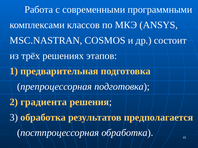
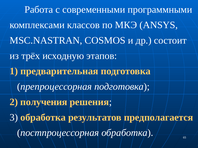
решениях: решениях -> исходную
градиента: градиента -> получения
